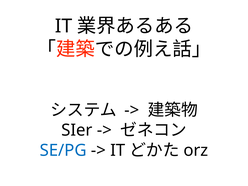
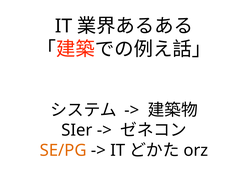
SE/PG colour: blue -> orange
